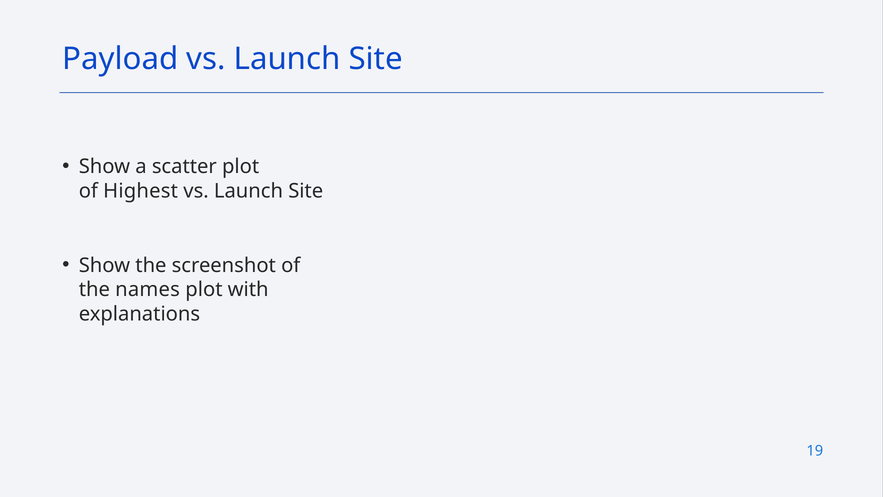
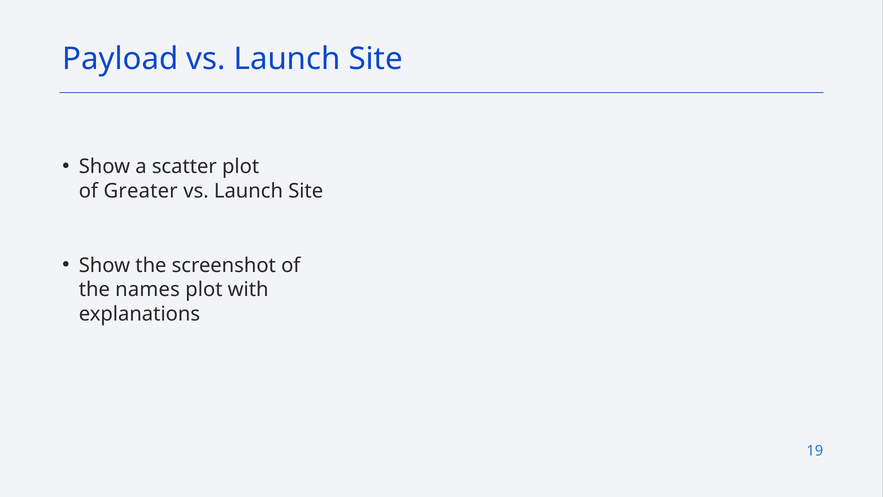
Highest: Highest -> Greater
